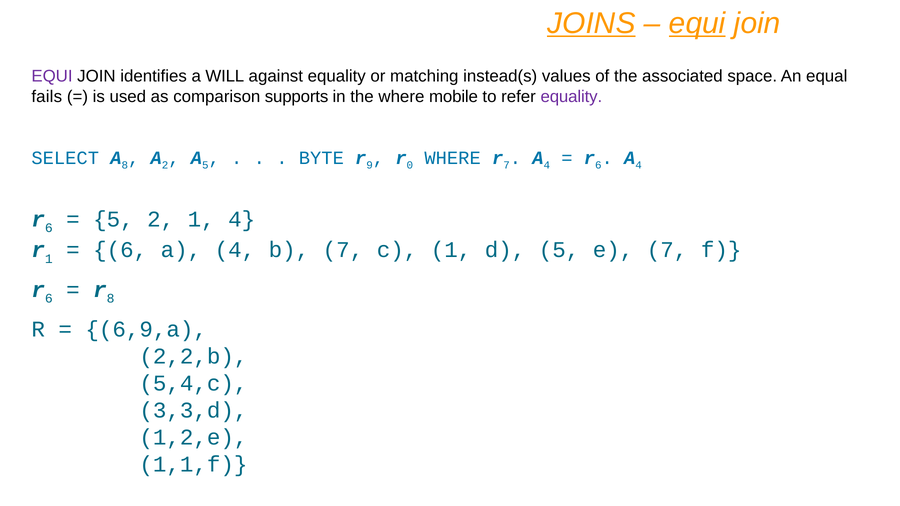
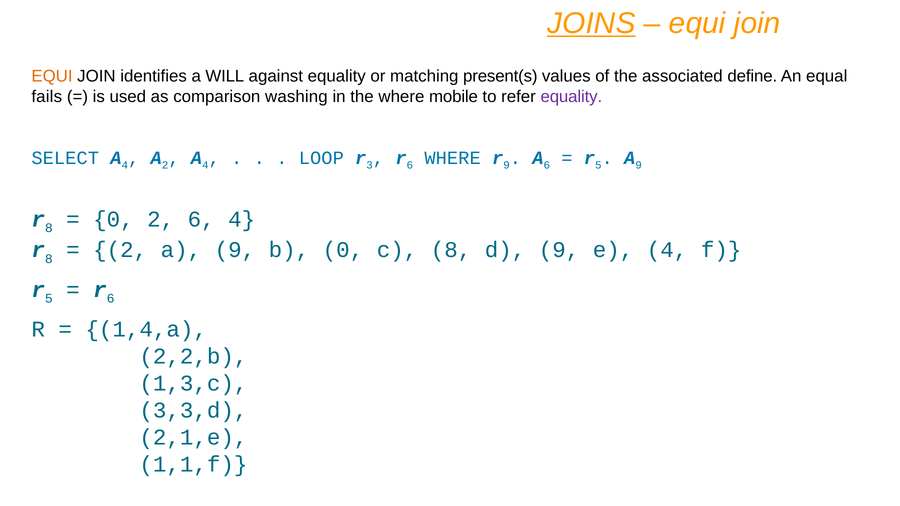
equi at (697, 23) underline: present -> none
EQUI at (52, 76) colour: purple -> orange
instead(s: instead(s -> present(s
space: space -> define
supports: supports -> washing
SELECT A 8: 8 -> 4
5 at (205, 165): 5 -> 4
BYTE: BYTE -> LOOP
9: 9 -> 3
0 at (410, 165): 0 -> 6
r 7: 7 -> 9
4 at (547, 165): 4 -> 6
6 at (598, 165): 6 -> 5
4 at (639, 165): 4 -> 9
6 at (49, 228): 6 -> 8
5 at (113, 219): 5 -> 0
2 1: 1 -> 6
1 at (49, 259): 1 -> 8
6 at (120, 250): 6 -> 2
4 at (235, 250): 4 -> 9
b 7: 7 -> 0
c 1: 1 -> 8
d 5: 5 -> 9
e 7: 7 -> 4
6 at (49, 299): 6 -> 5
8 at (111, 299): 8 -> 6
6,9,a: 6,9,a -> 1,4,a
5,4,c: 5,4,c -> 1,3,c
1,2,e: 1,2,e -> 2,1,e
